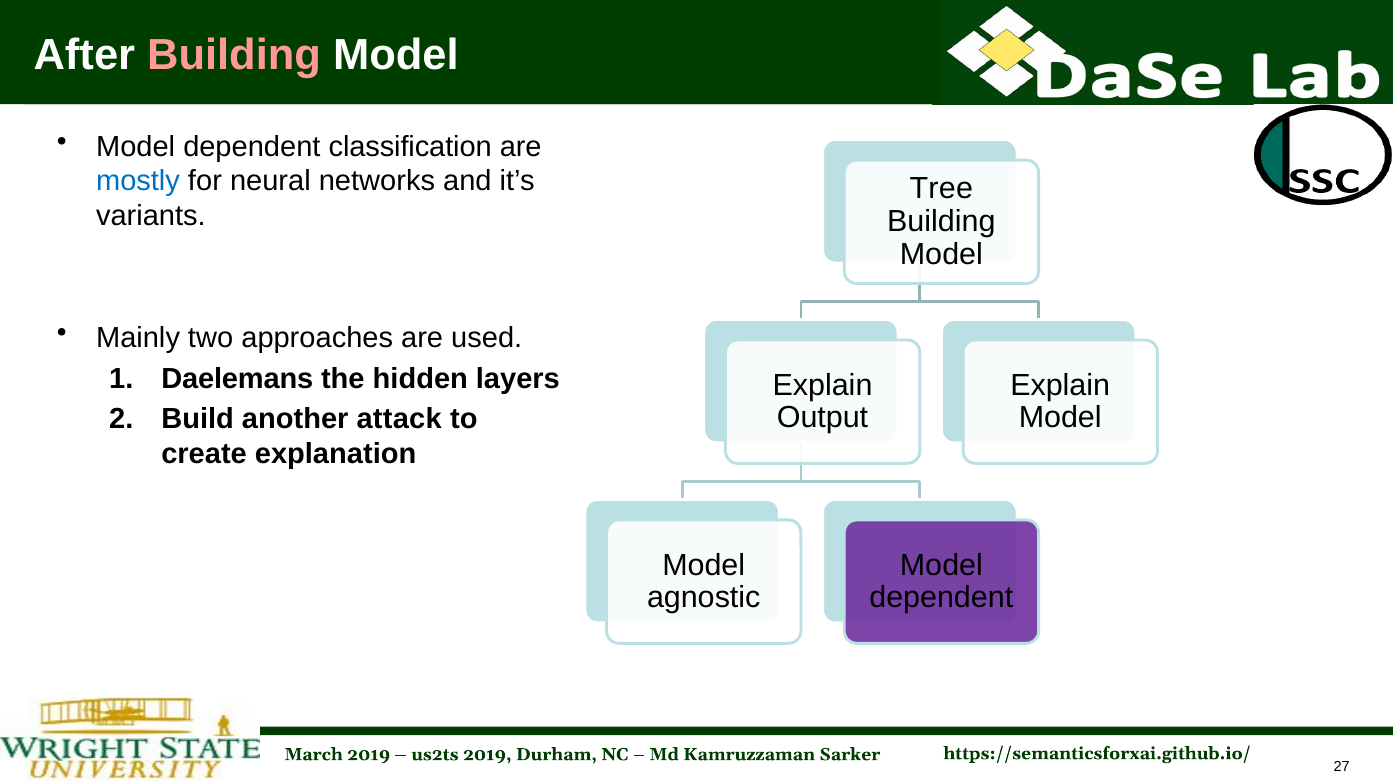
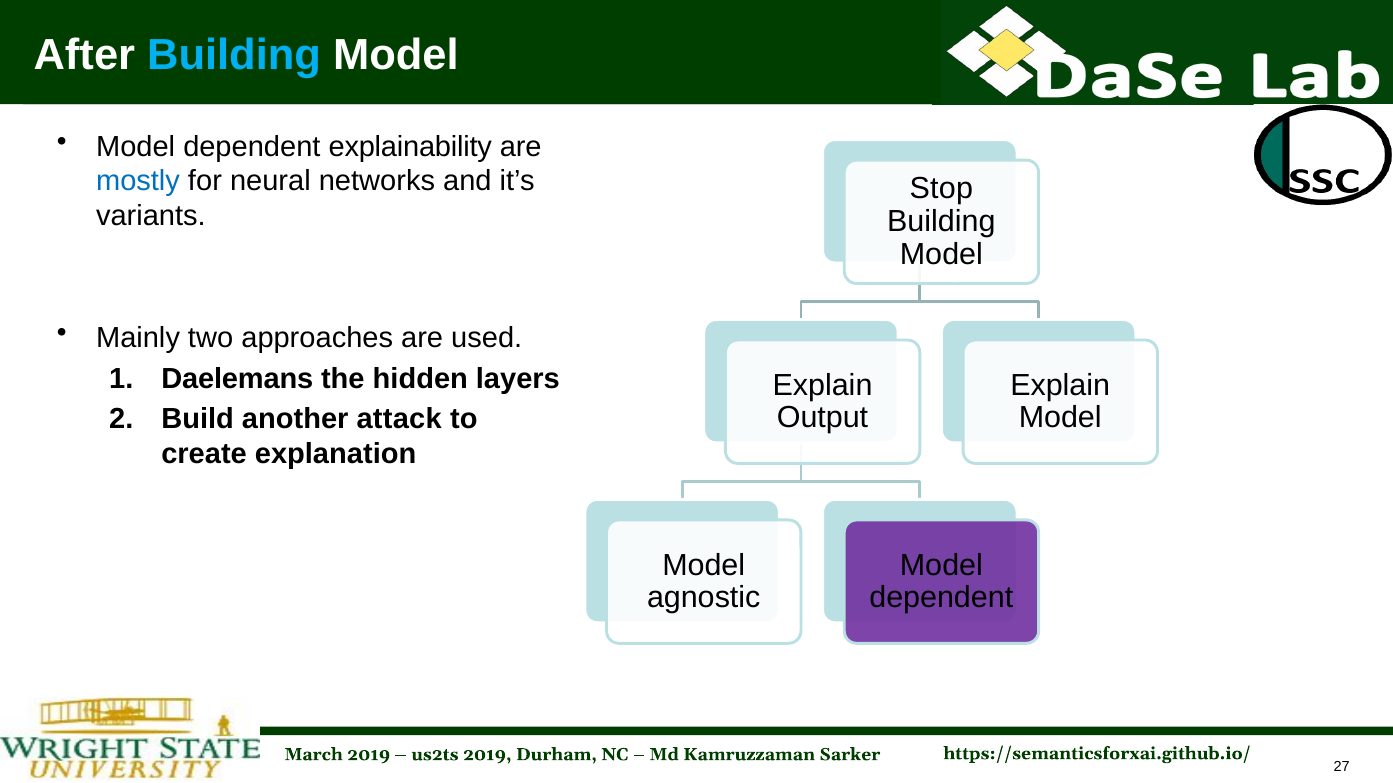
Building at (234, 55) colour: pink -> light blue
classification: classification -> explainability
Tree: Tree -> Stop
